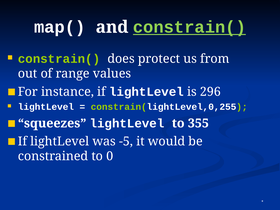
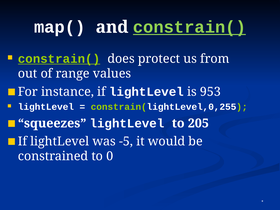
constrain( at (59, 59) underline: none -> present
296: 296 -> 953
355: 355 -> 205
